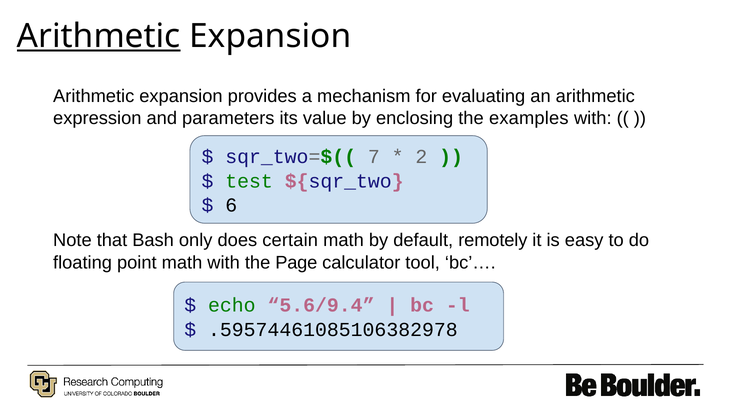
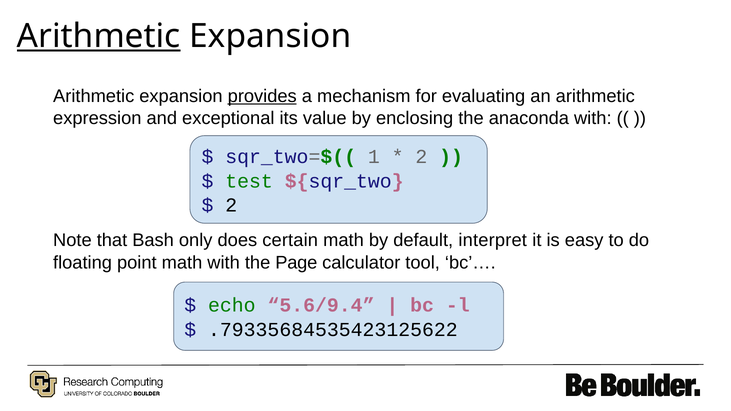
provides underline: none -> present
parameters: parameters -> exceptional
examples: examples -> anaconda
7: 7 -> 1
6 at (231, 206): 6 -> 2
remotely: remotely -> interpret
.59574461085106382978: .59574461085106382978 -> .79335684535423125622
